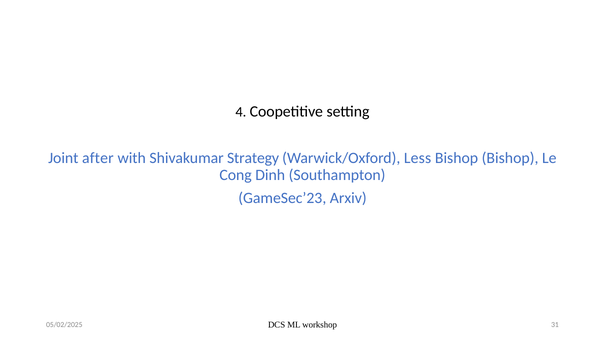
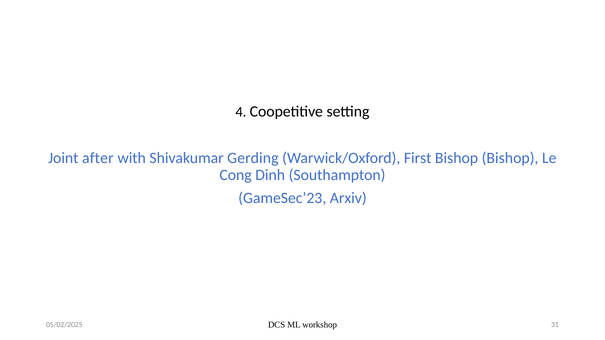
Strategy: Strategy -> Gerding
Less: Less -> First
